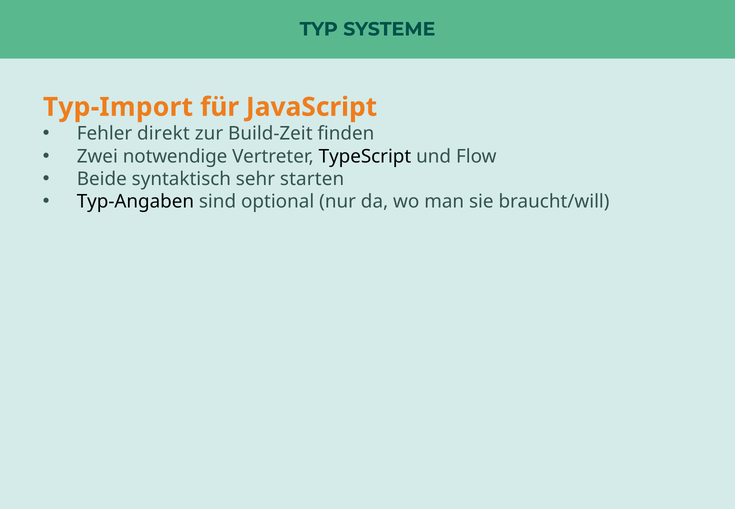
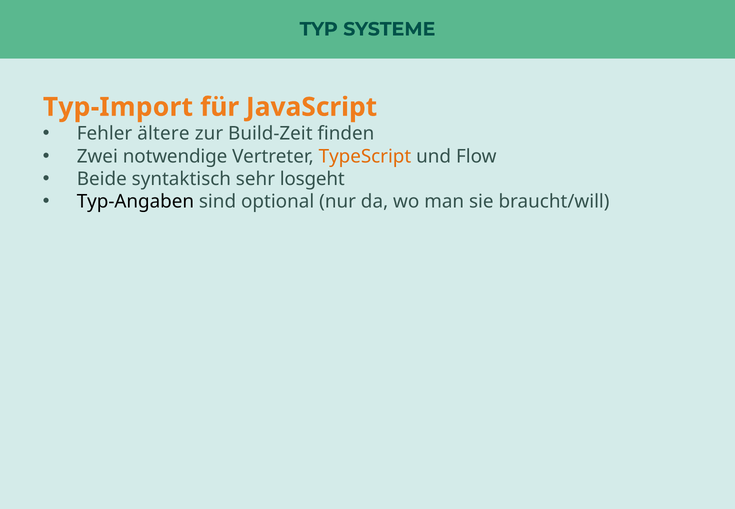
direkt: direkt -> ältere
TypeScript colour: black -> orange
starten: starten -> losgeht
